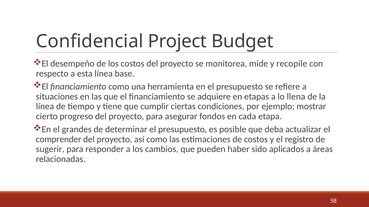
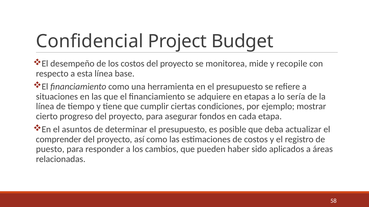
llena: llena -> sería
grandes: grandes -> asuntos
sugerir: sugerir -> puesto
